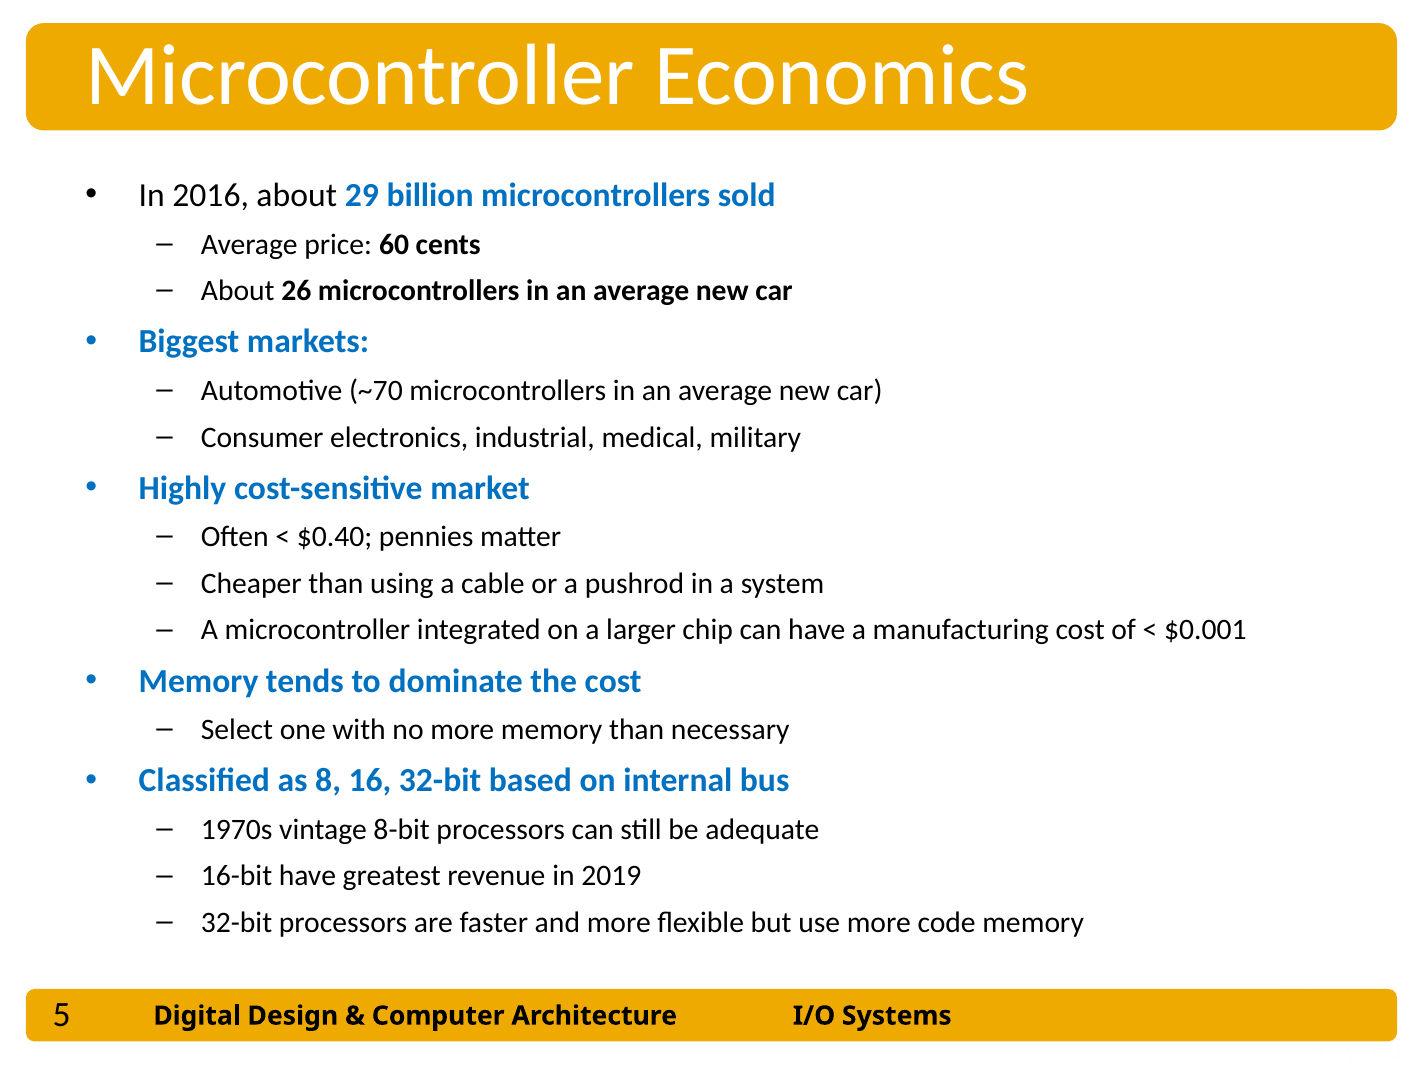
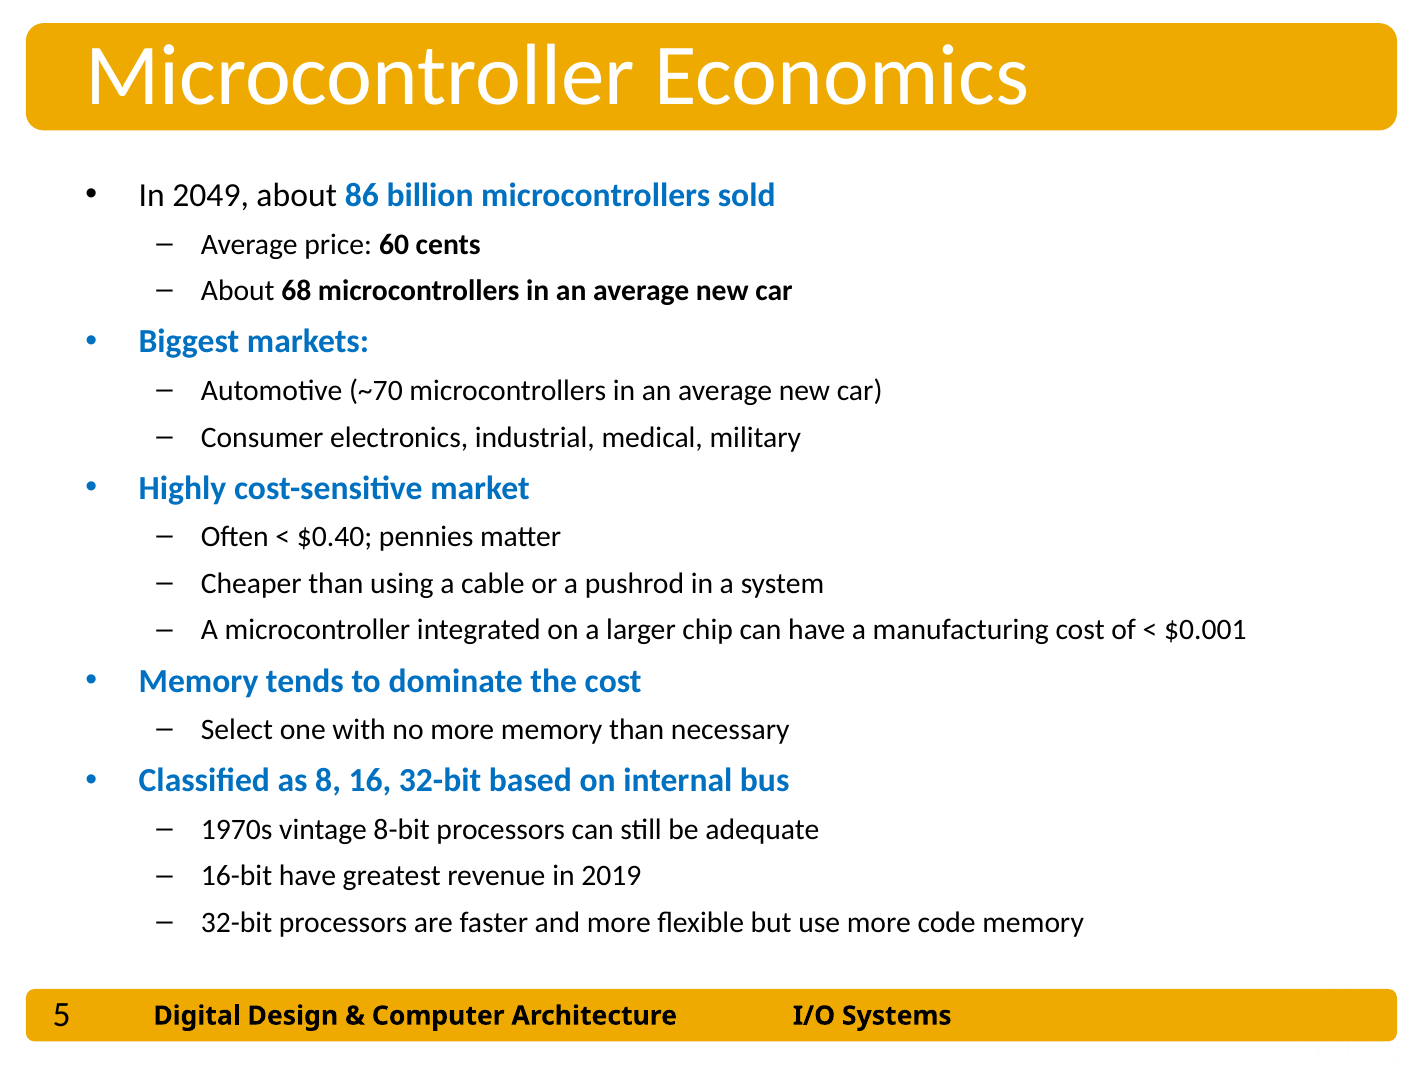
2016: 2016 -> 2049
29: 29 -> 86
26: 26 -> 68
